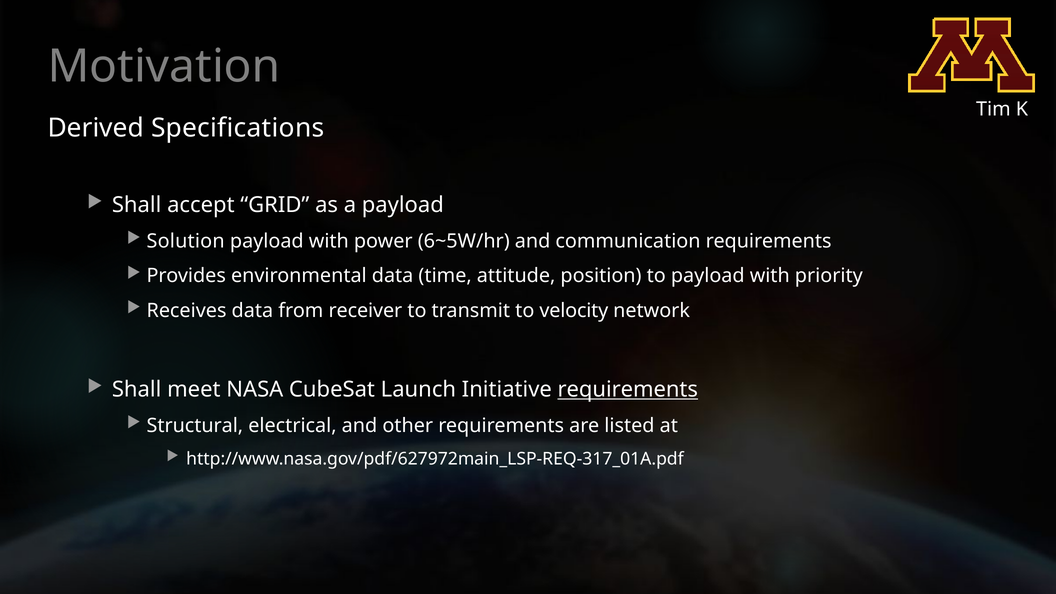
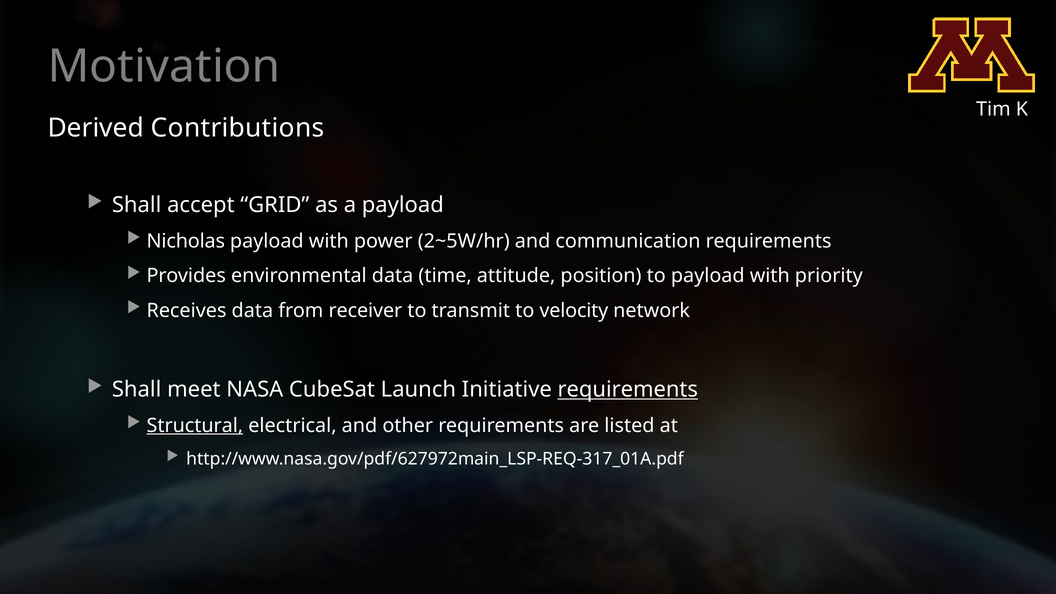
Specifications: Specifications -> Contributions
Solution: Solution -> Nicholas
6~5W/hr: 6~5W/hr -> 2~5W/hr
Structural underline: none -> present
